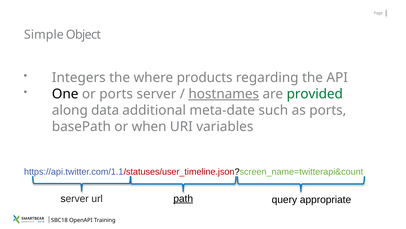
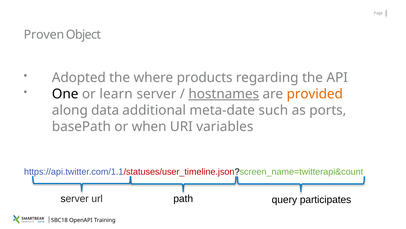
Simple: Simple -> Proven
Integers: Integers -> Adopted
or ports: ports -> learn
provided colour: green -> orange
path underline: present -> none
appropriate: appropriate -> participates
